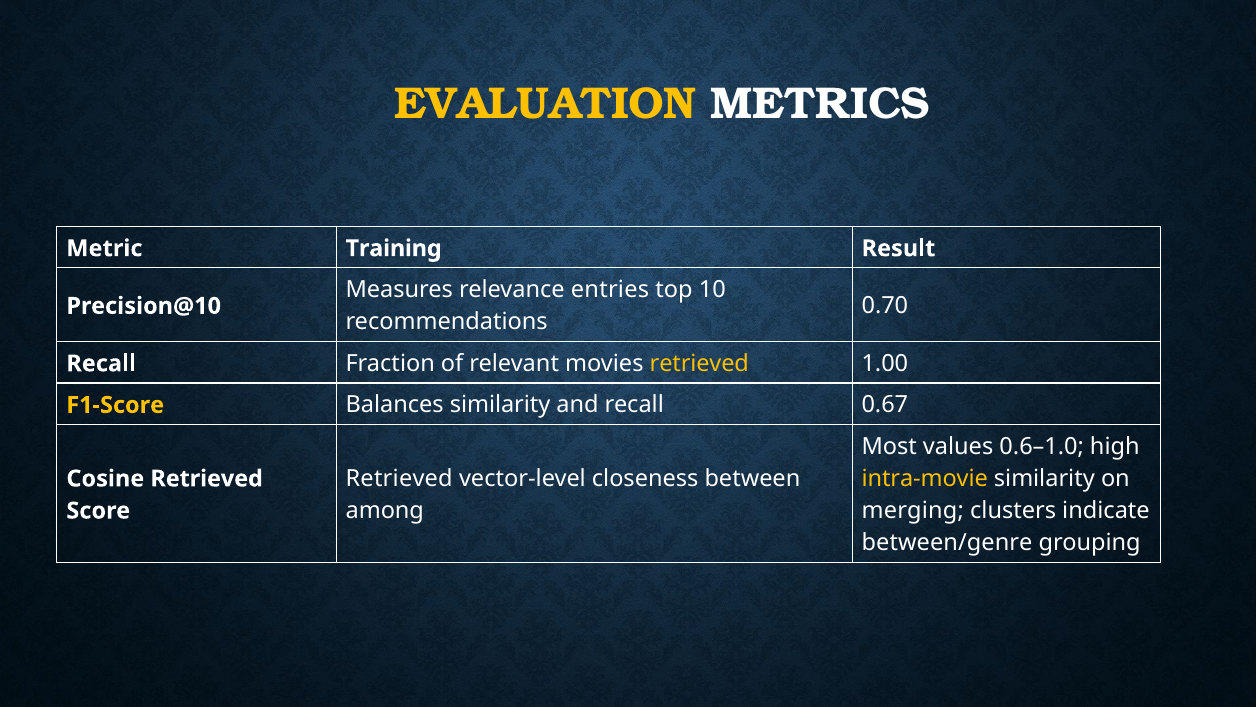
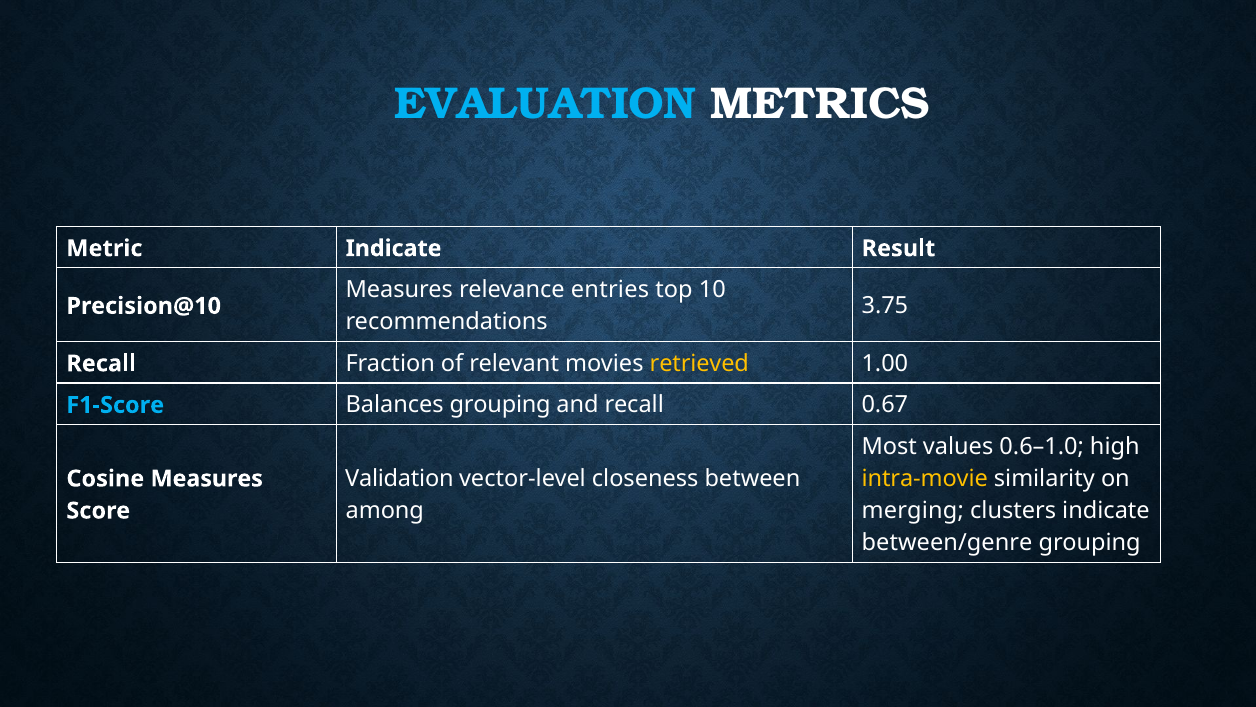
EVALUATION colour: yellow -> light blue
Metric Training: Training -> Indicate
0.70: 0.70 -> 3.75
F1-Score colour: yellow -> light blue
Balances similarity: similarity -> grouping
Retrieved at (399, 478): Retrieved -> Validation
Cosine Retrieved: Retrieved -> Measures
